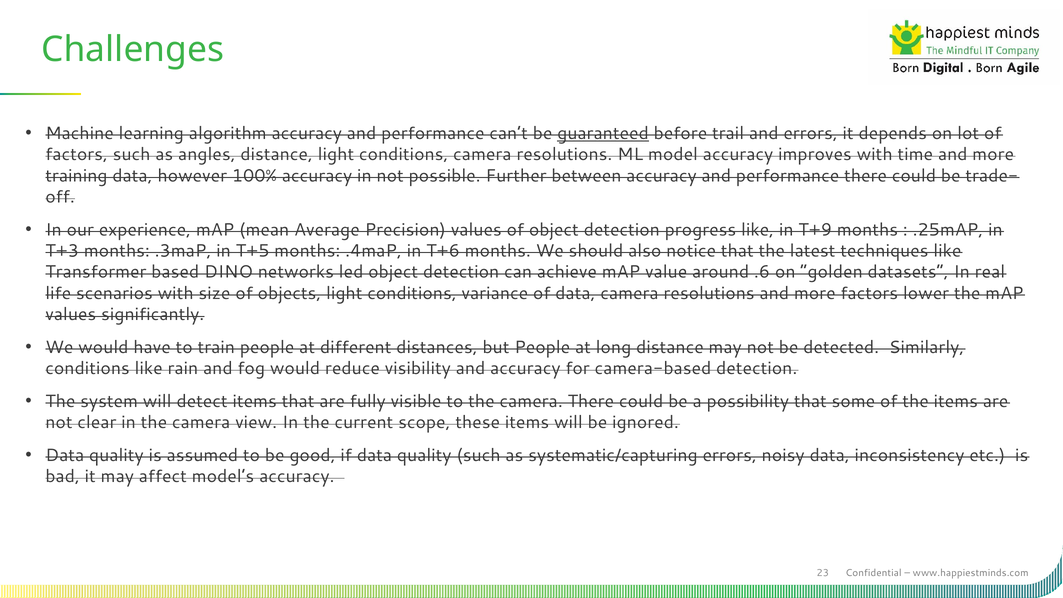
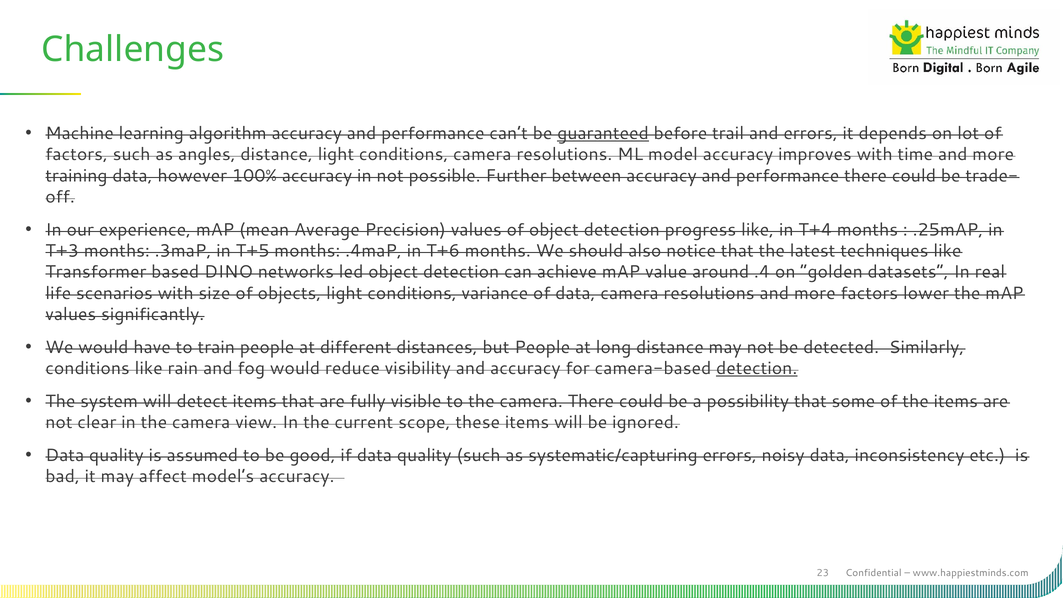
T+9: T+9 -> T+4
.6: .6 -> .4
detection at (757, 369) underline: none -> present
